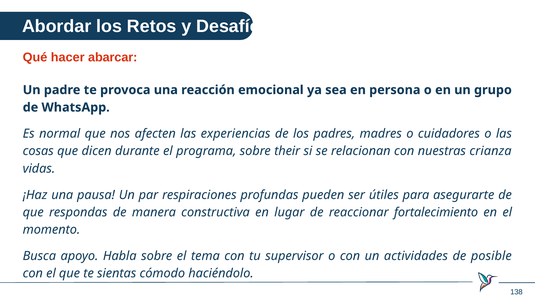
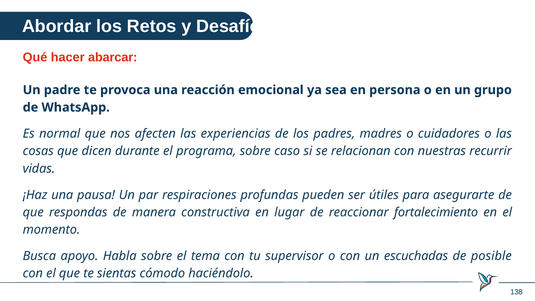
their: their -> caso
crianza: crianza -> recurrir
actividades: actividades -> escuchadas
